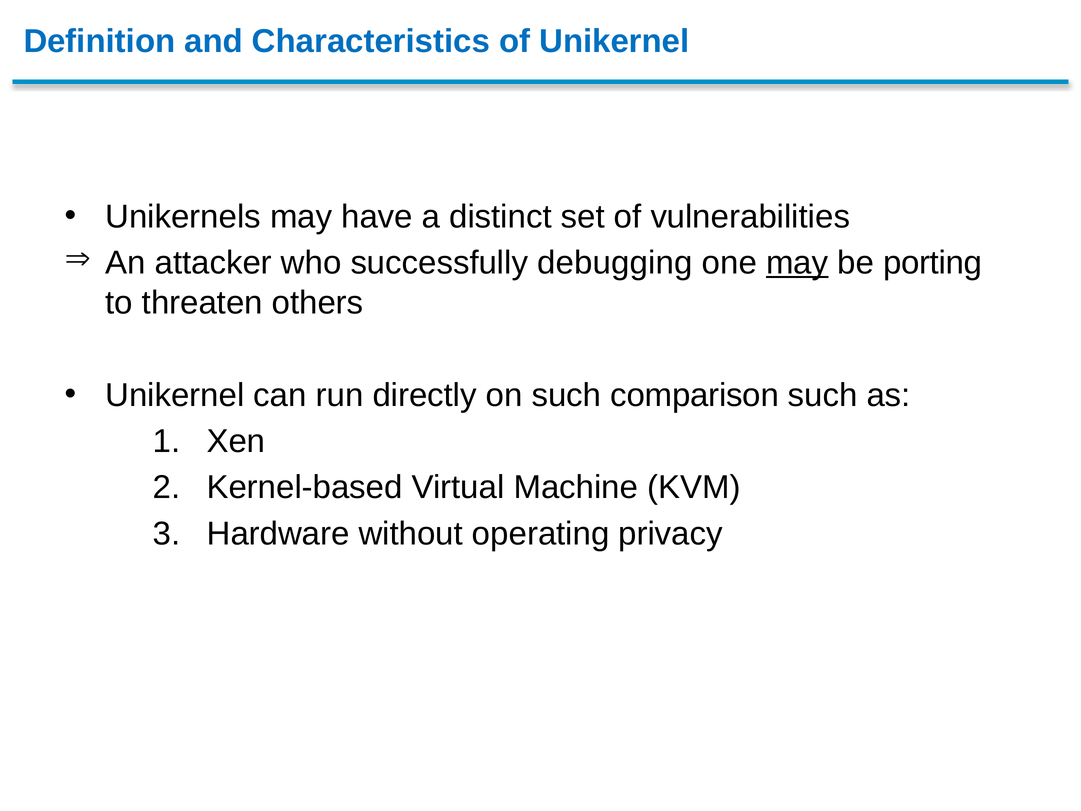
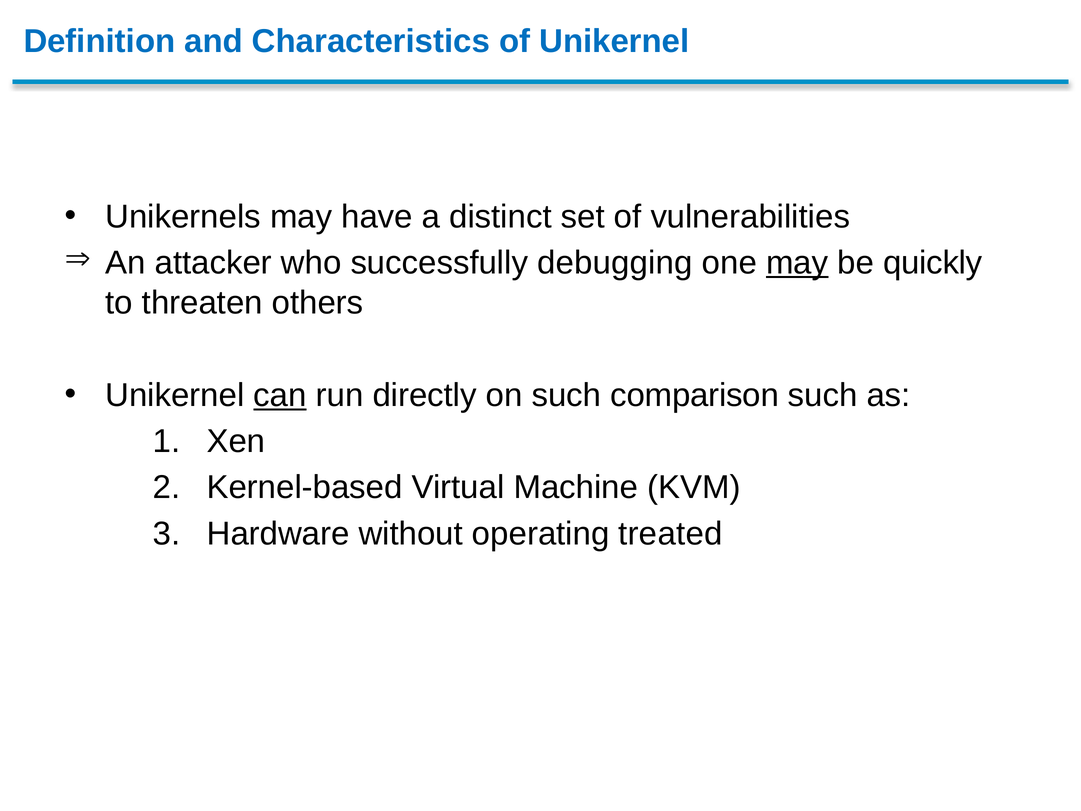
porting: porting -> quickly
can underline: none -> present
privacy: privacy -> treated
